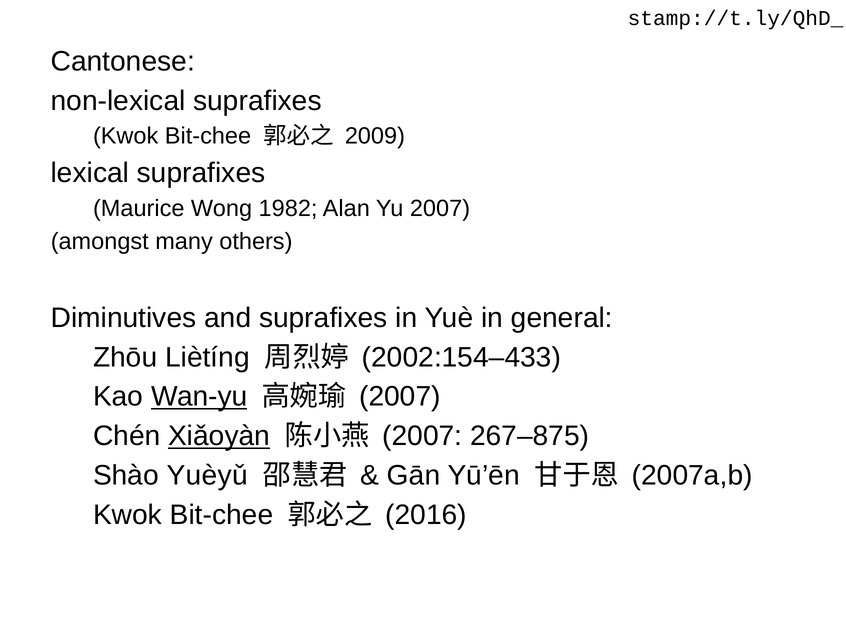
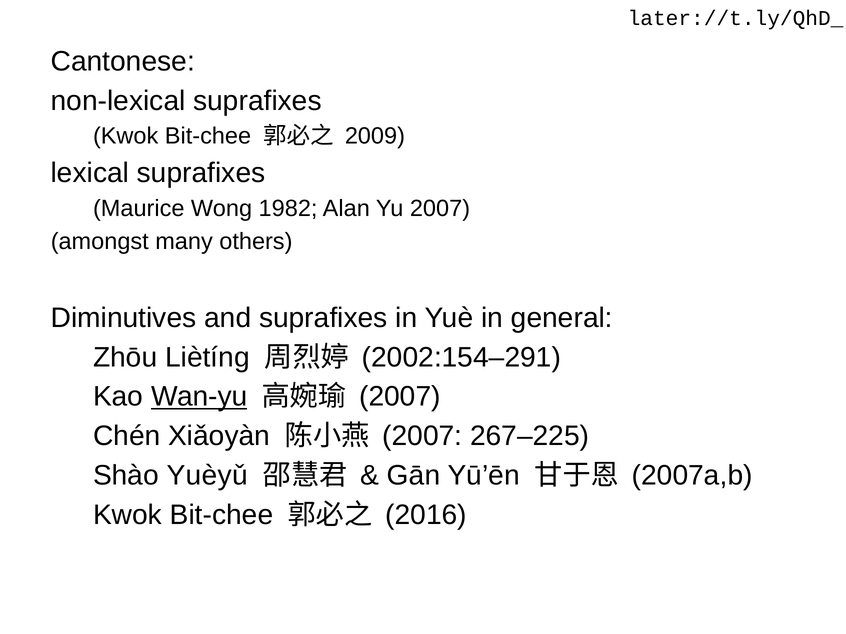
stamp://t.ly/QhD_: stamp://t.ly/QhD_ -> later://t.ly/QhD_
2002:154–433: 2002:154–433 -> 2002:154–291
Xiǎoyàn underline: present -> none
267–875: 267–875 -> 267–225
